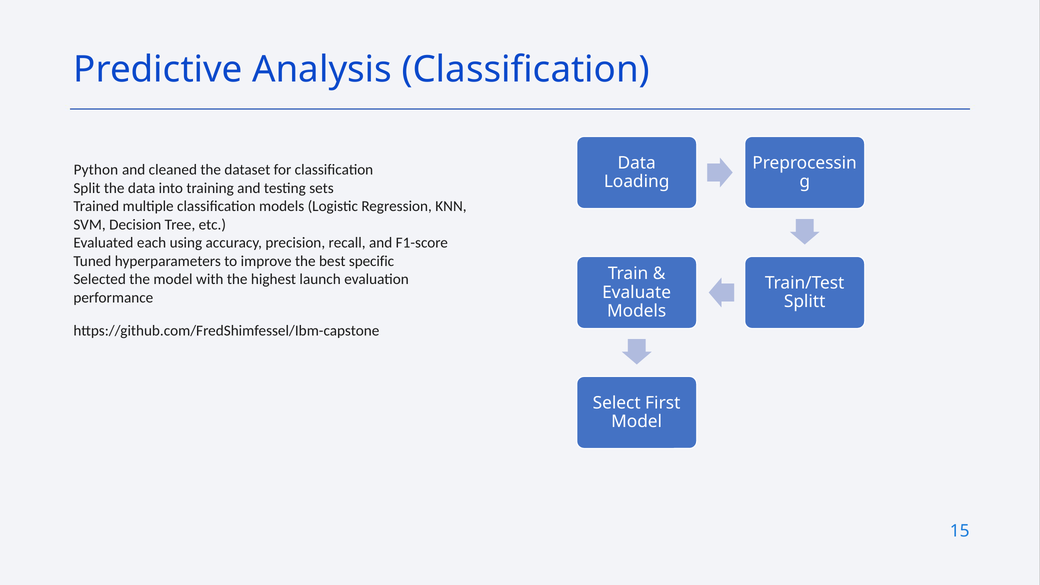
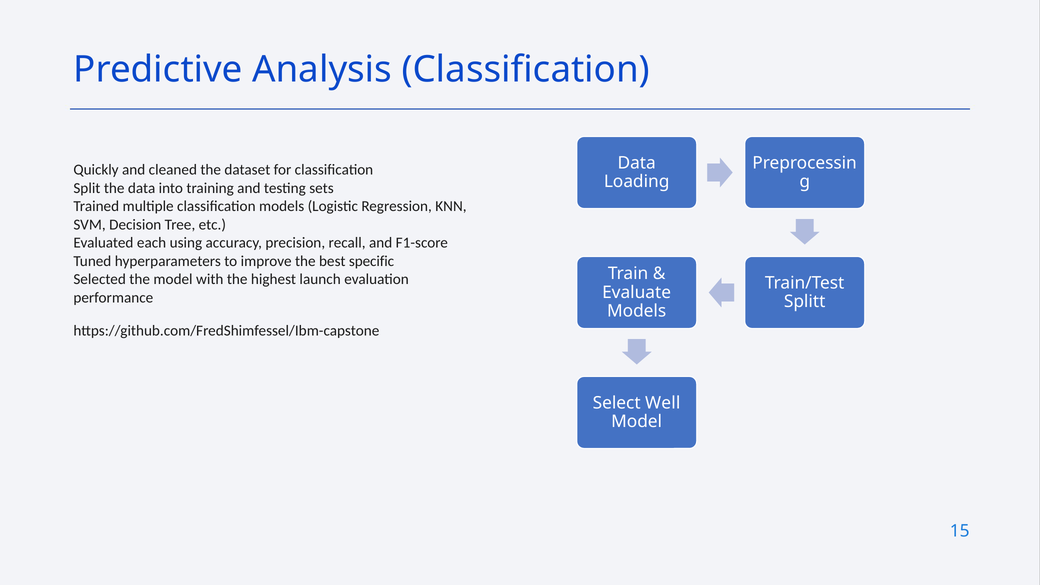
Python: Python -> Quickly
First: First -> Well
